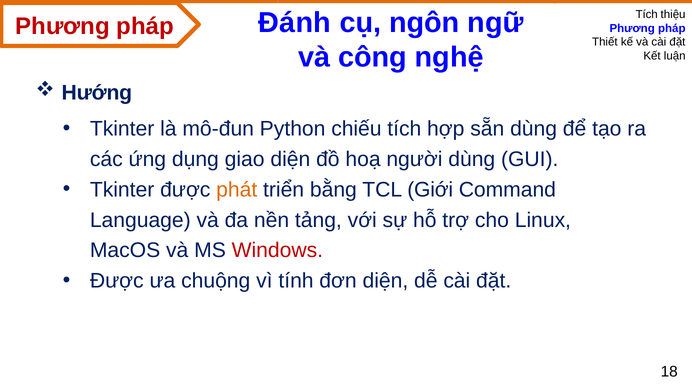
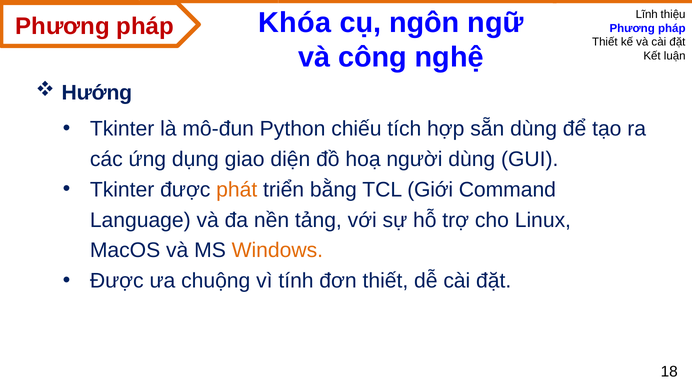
Tích at (647, 14): Tích -> Lĩnh
Đánh: Đánh -> Khóa
Windows colour: red -> orange
đơn diện: diện -> thiết
